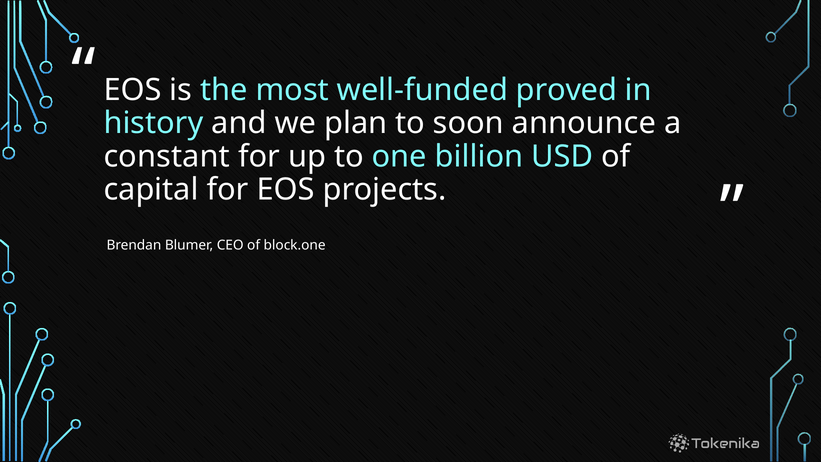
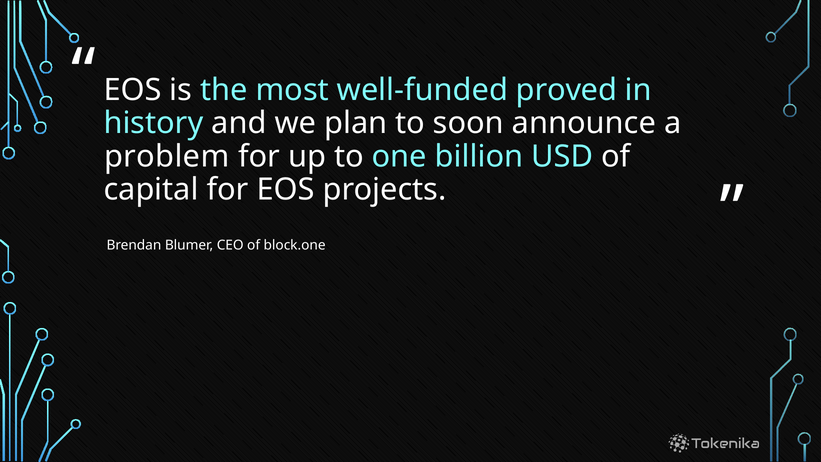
constant: constant -> problem
